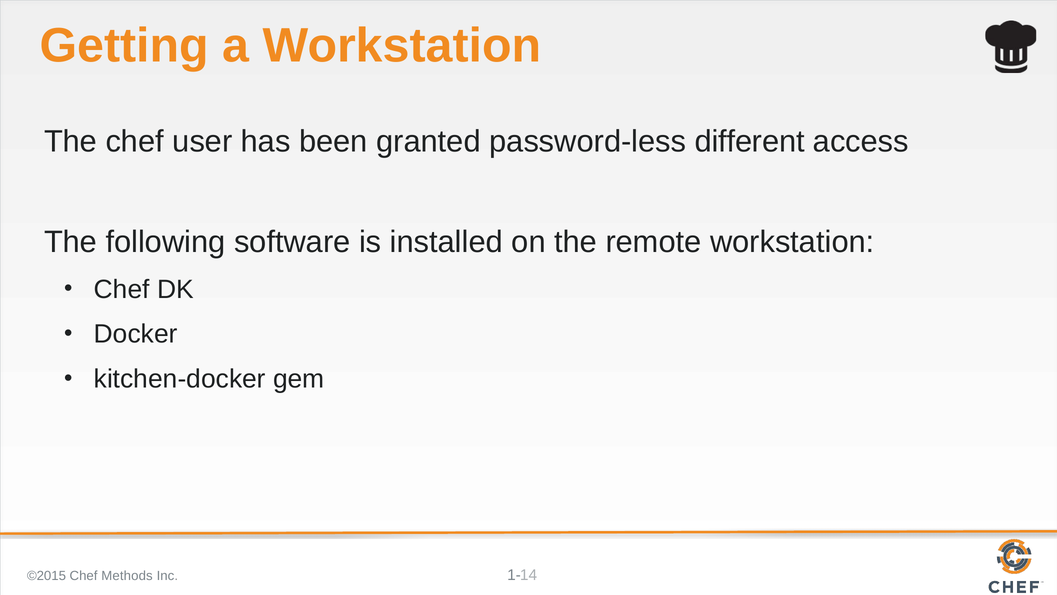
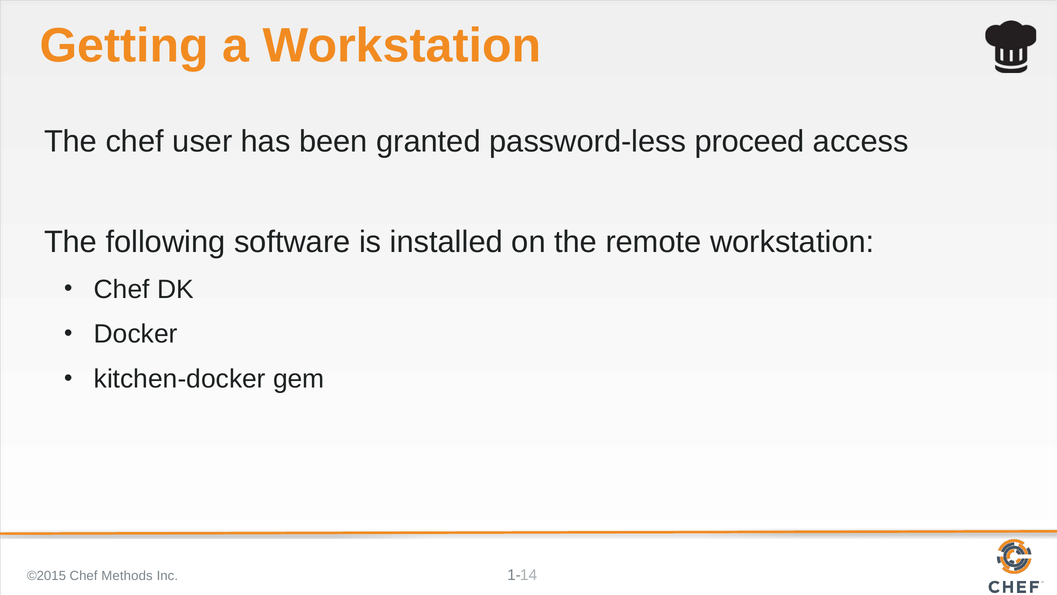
different: different -> proceed
